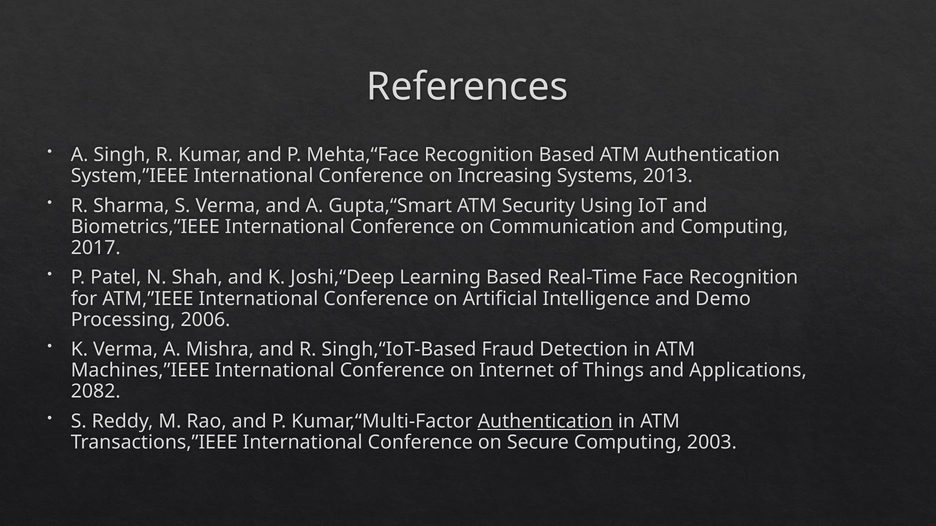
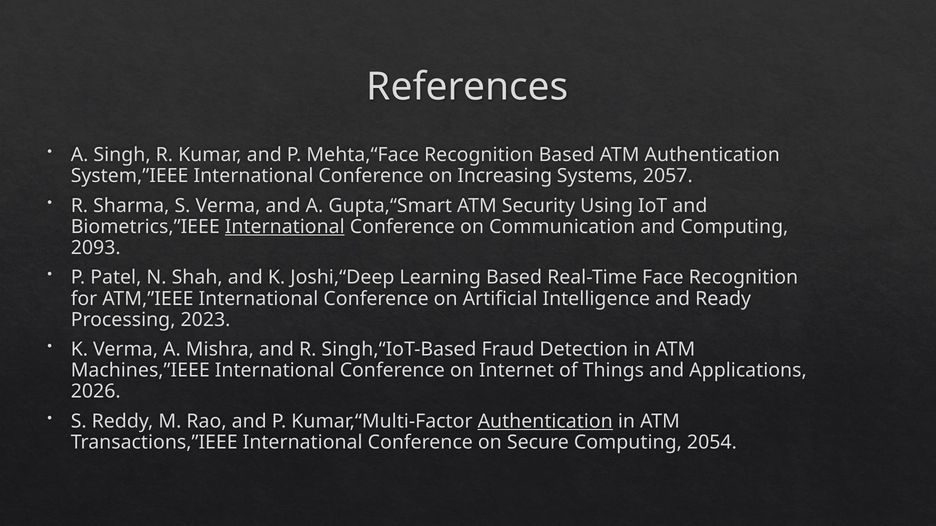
2013: 2013 -> 2057
International at (285, 227) underline: none -> present
2017: 2017 -> 2093
Demo: Demo -> Ready
2006: 2006 -> 2023
2082: 2082 -> 2026
2003: 2003 -> 2054
